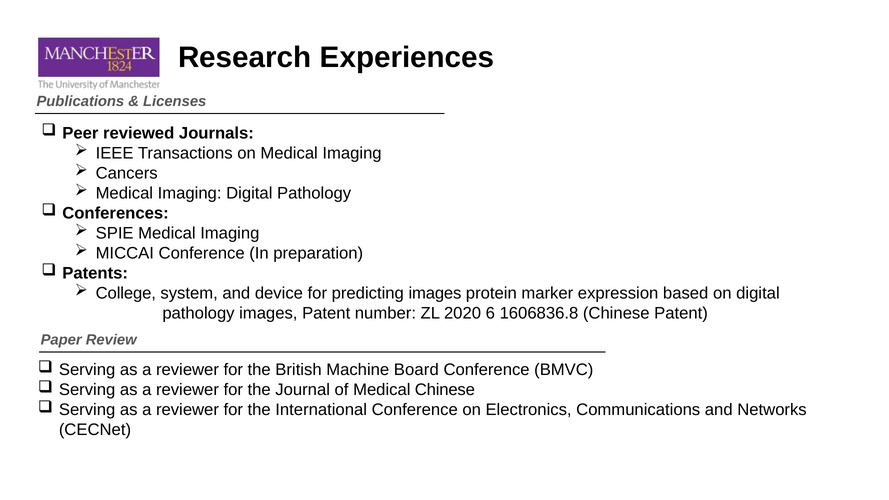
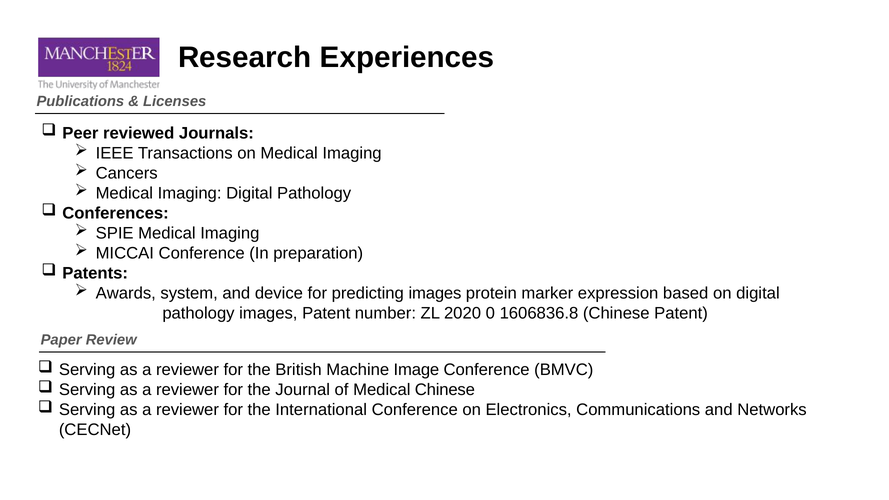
College: College -> Awards
6: 6 -> 0
Board: Board -> Image
